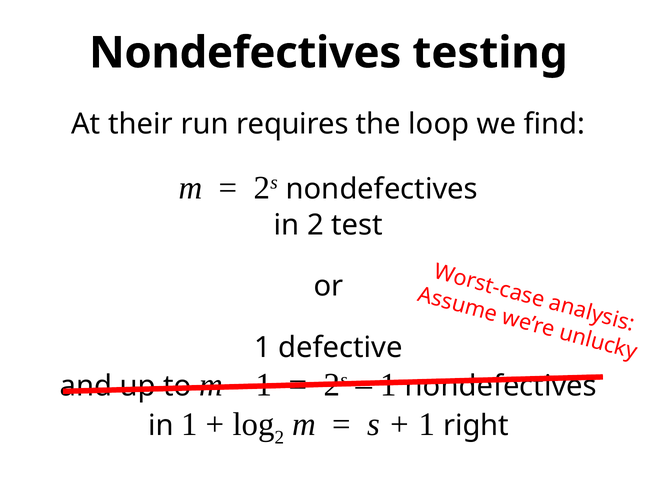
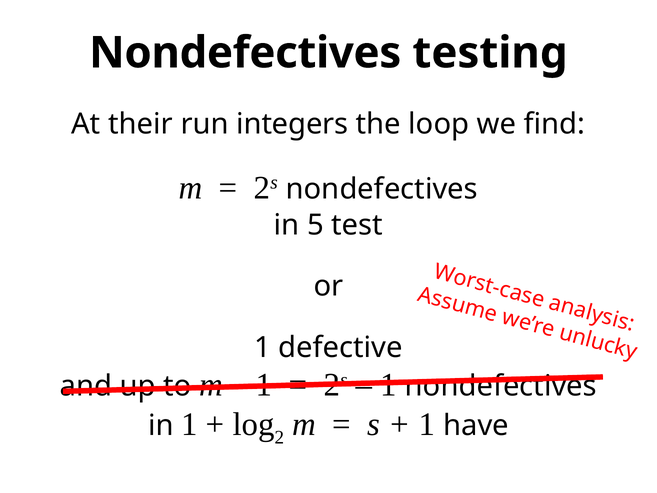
requires: requires -> integers
in 2: 2 -> 5
right: right -> have
